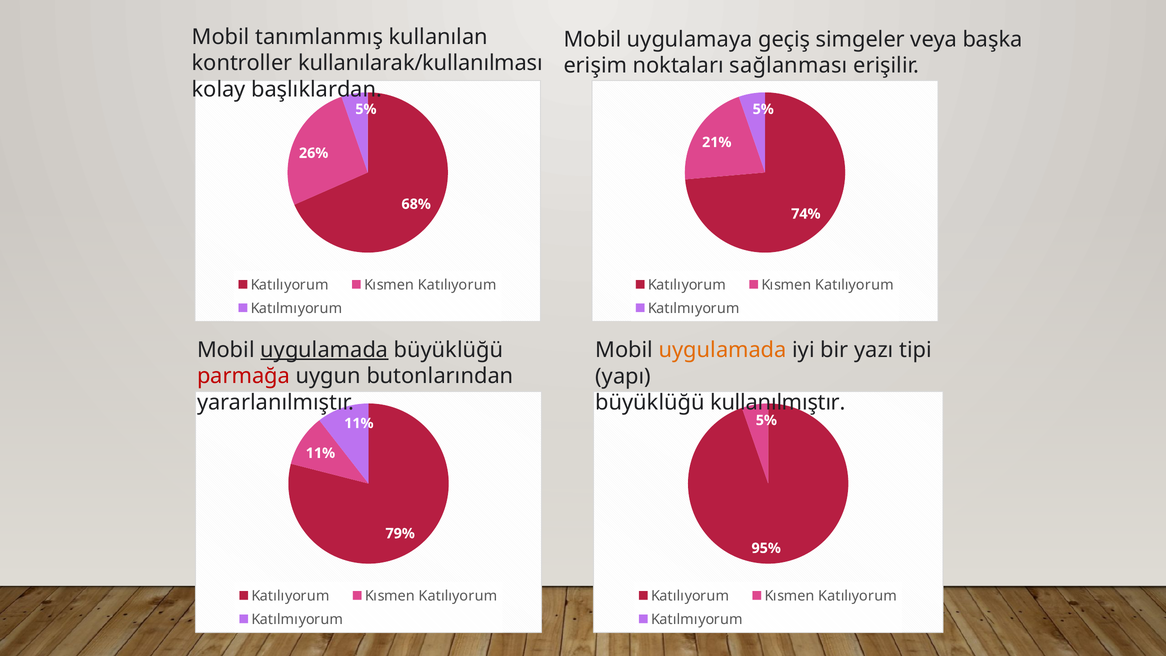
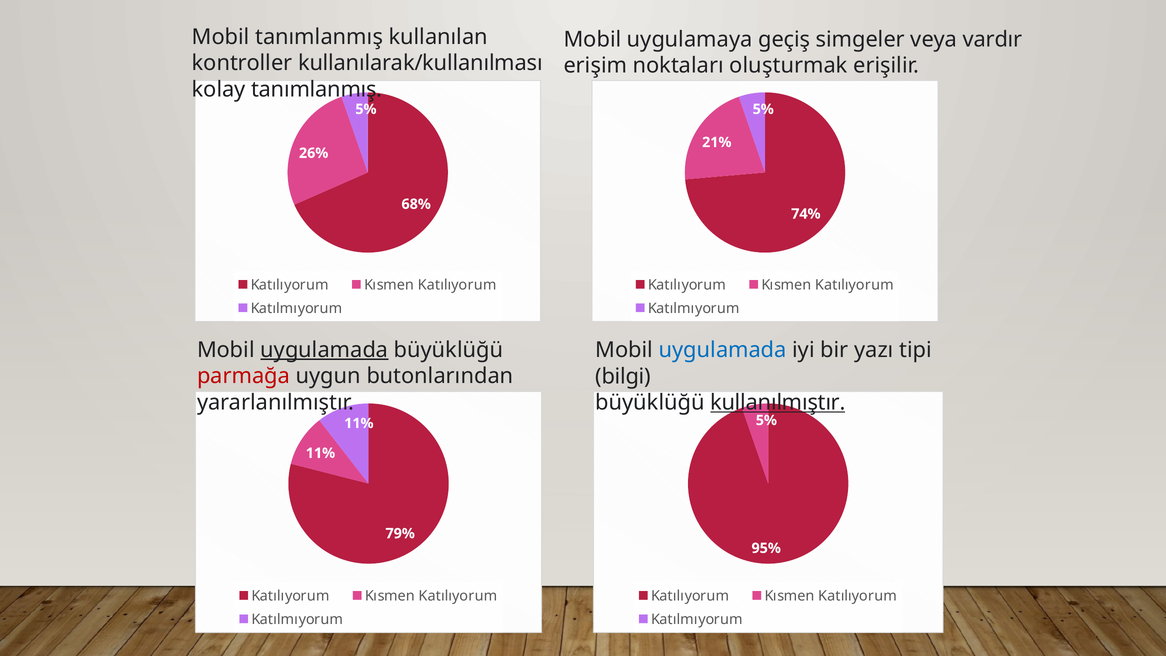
başka: başka -> vardır
sağlanması: sağlanması -> oluşturmak
kolay başlıklardan: başlıklardan -> tanımlanmış
uygulamada at (723, 350) colour: orange -> blue
yapı: yapı -> bilgi
kullanılmıştır underline: none -> present
